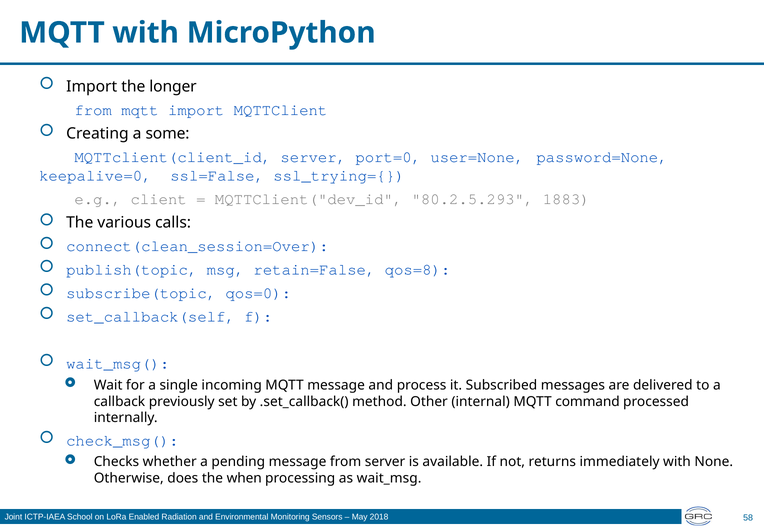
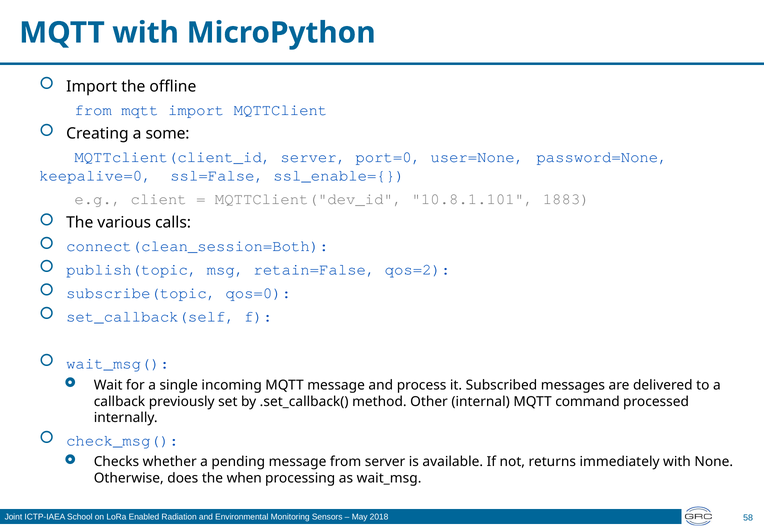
longer: longer -> offline
ssl_trying={: ssl_trying={ -> ssl_enable={
80.2.5.293: 80.2.5.293 -> 10.8.1.101
connect(clean_session=Over: connect(clean_session=Over -> connect(clean_session=Both
qos=8: qos=8 -> qos=2
